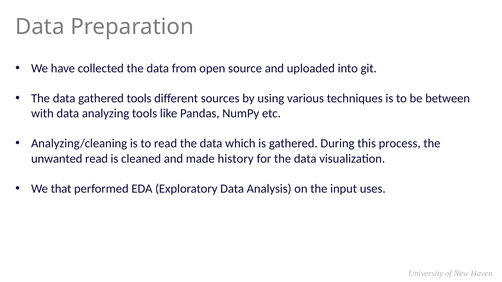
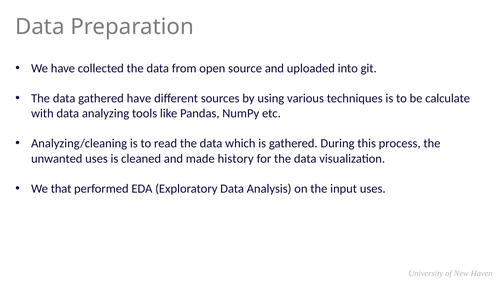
gathered tools: tools -> have
between: between -> calculate
unwanted read: read -> uses
